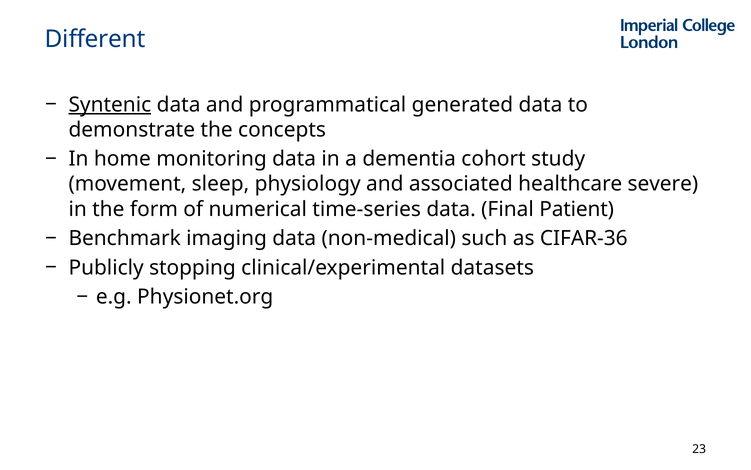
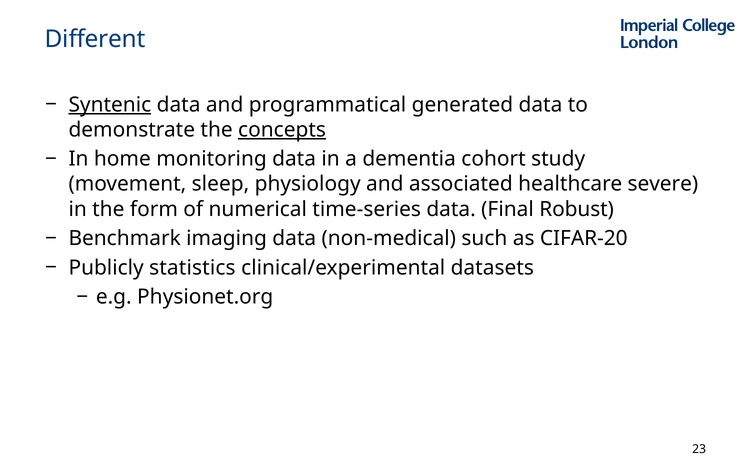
concepts underline: none -> present
Patient: Patient -> Robust
CIFAR-36: CIFAR-36 -> CIFAR-20
stopping: stopping -> statistics
